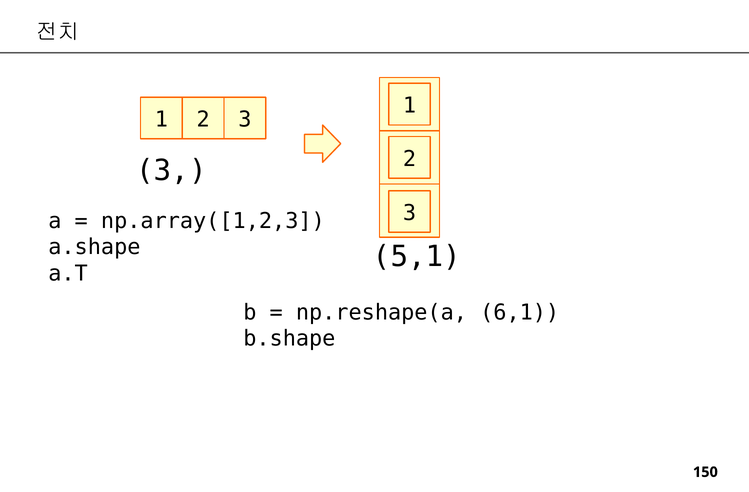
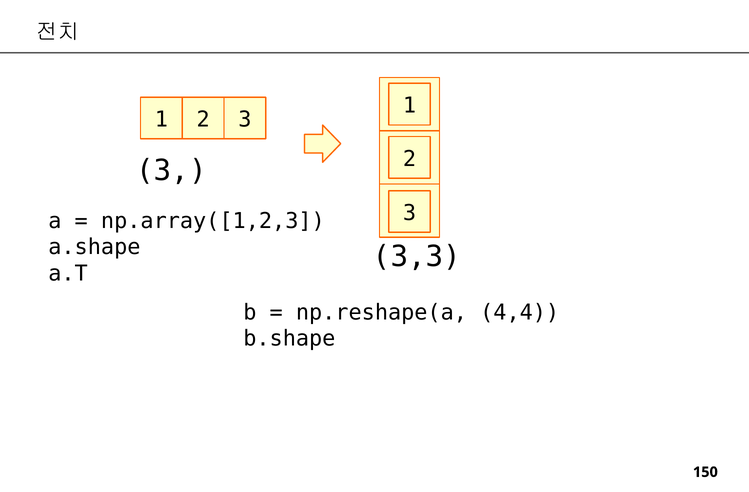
5,1: 5,1 -> 3,3
6,1: 6,1 -> 4,4
